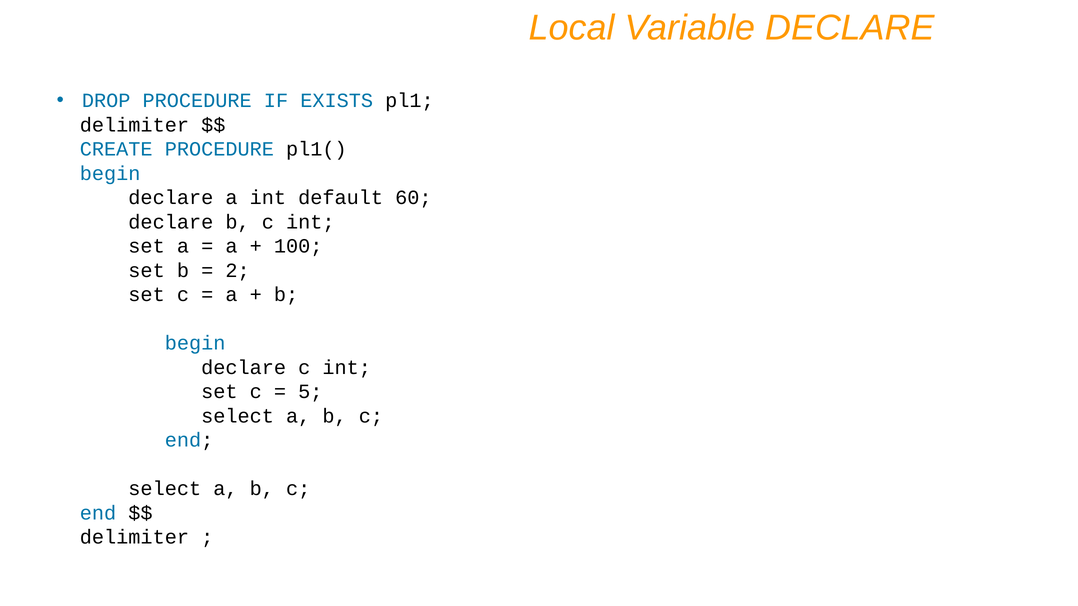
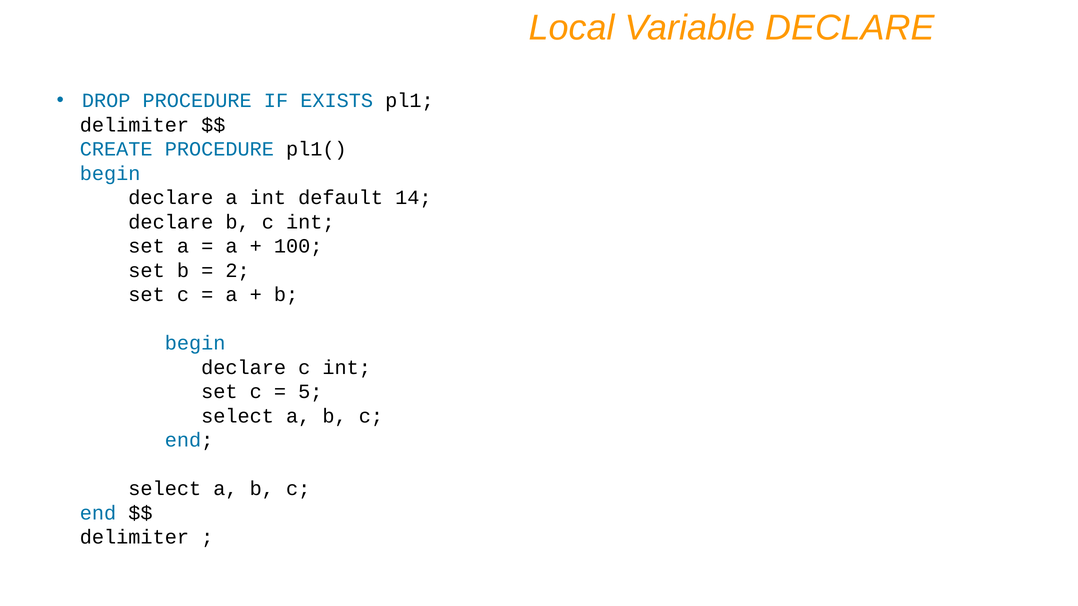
60: 60 -> 14
